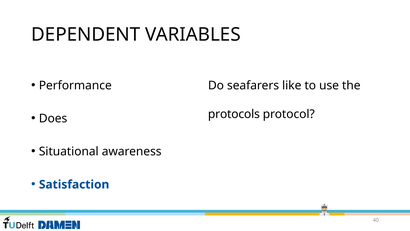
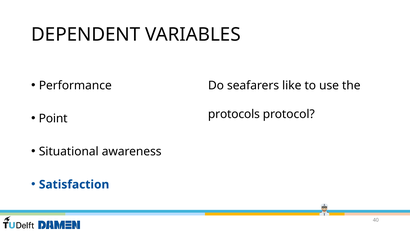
Does: Does -> Point
